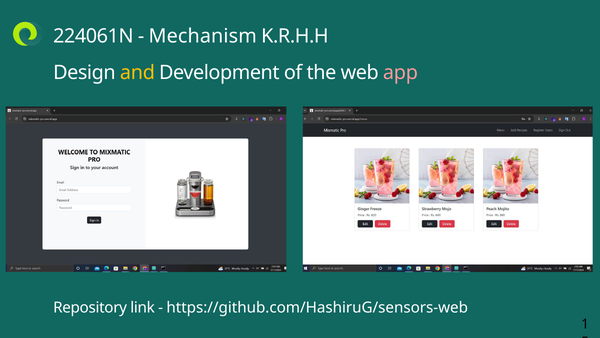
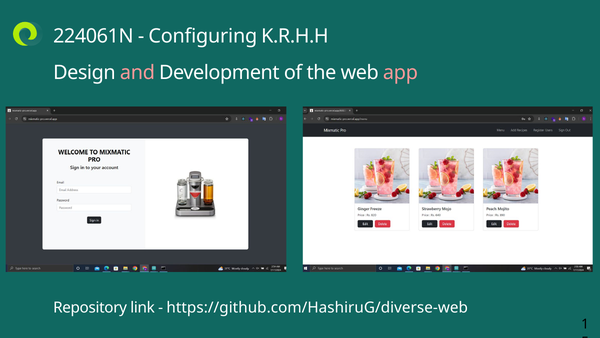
Mechanism: Mechanism -> Configuring
and colour: yellow -> pink
https://github.com/HashiruG/sensors-web: https://github.com/HashiruG/sensors-web -> https://github.com/HashiruG/diverse-web
